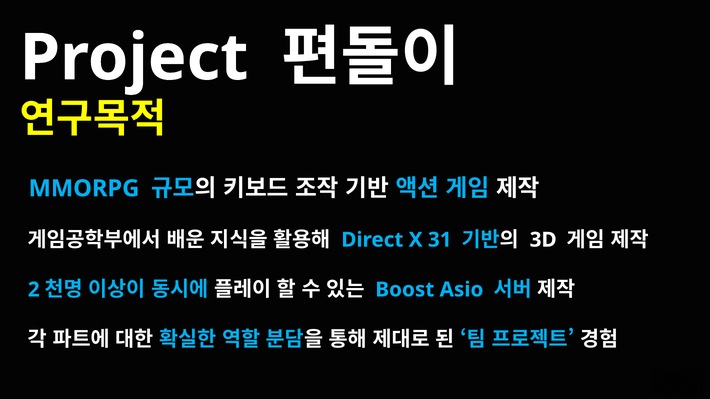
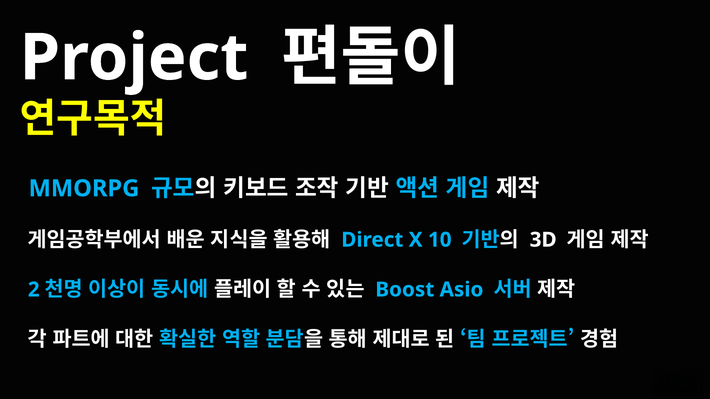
31: 31 -> 10
